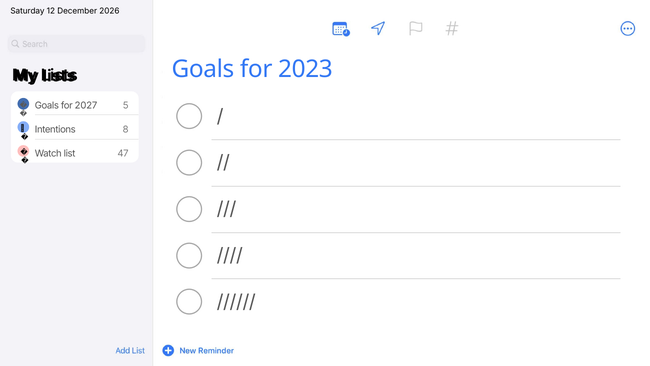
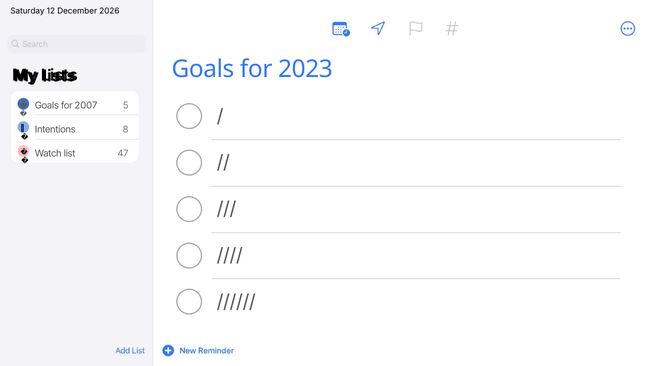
2027: 2027 -> 2007
